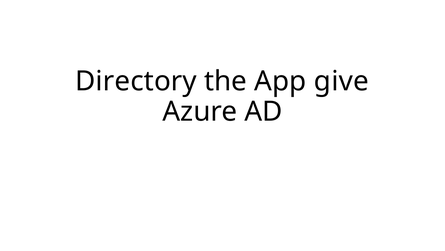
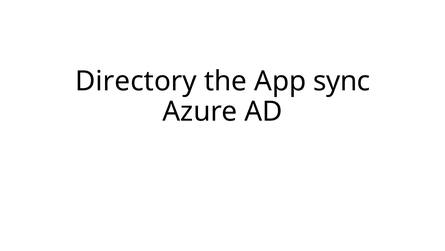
give: give -> sync
